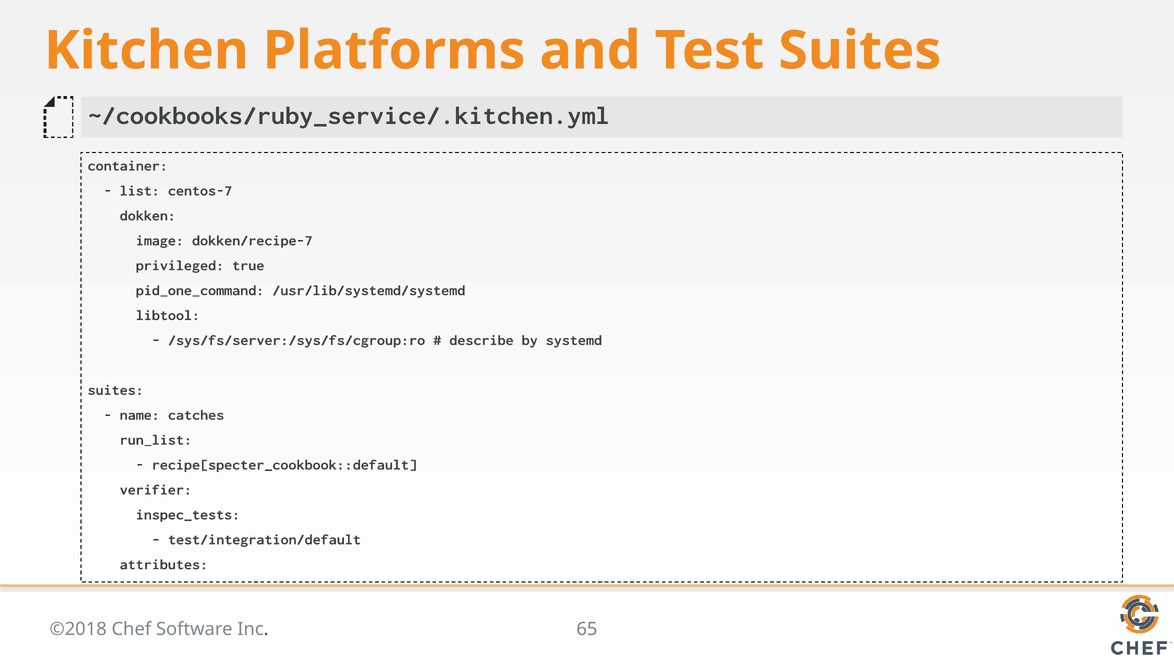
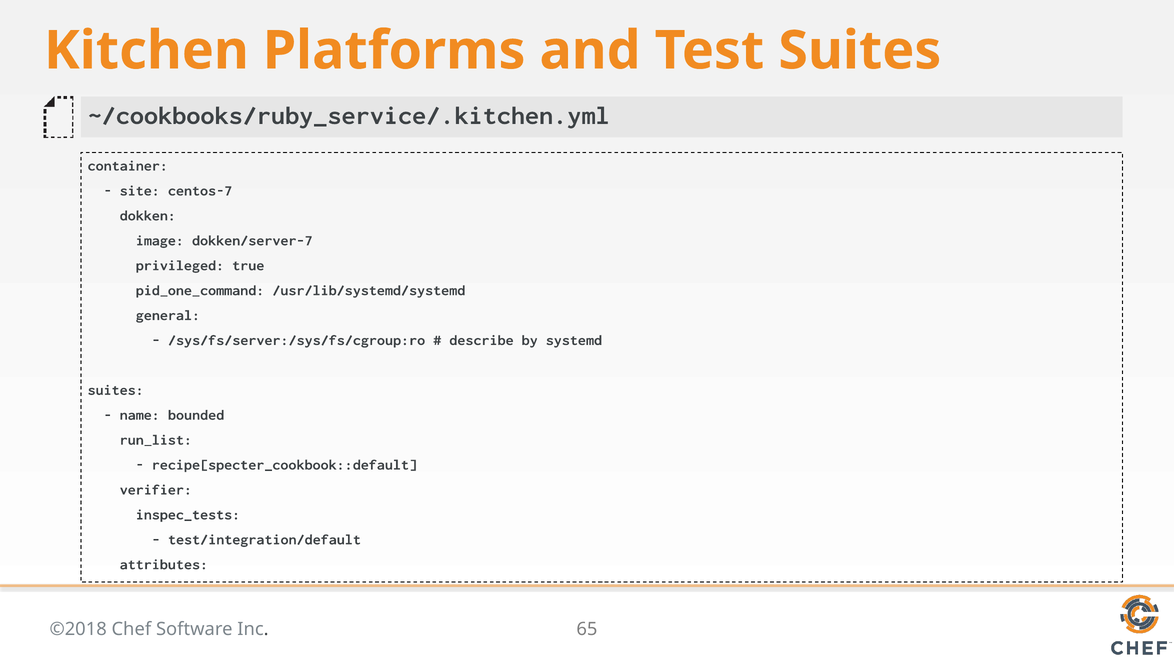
list: list -> site
dokken/recipe-7: dokken/recipe-7 -> dokken/server-7
libtool: libtool -> general
catches: catches -> bounded
